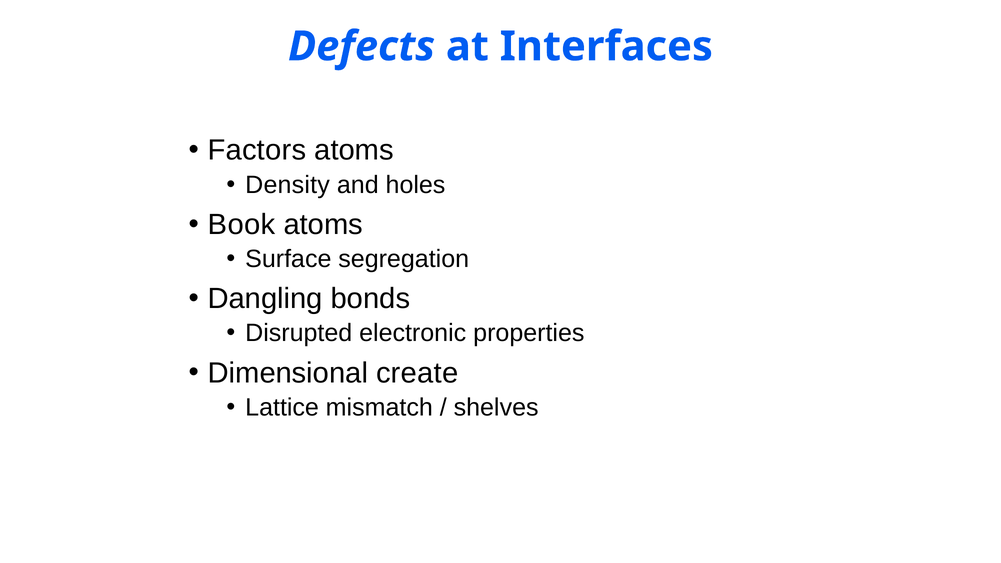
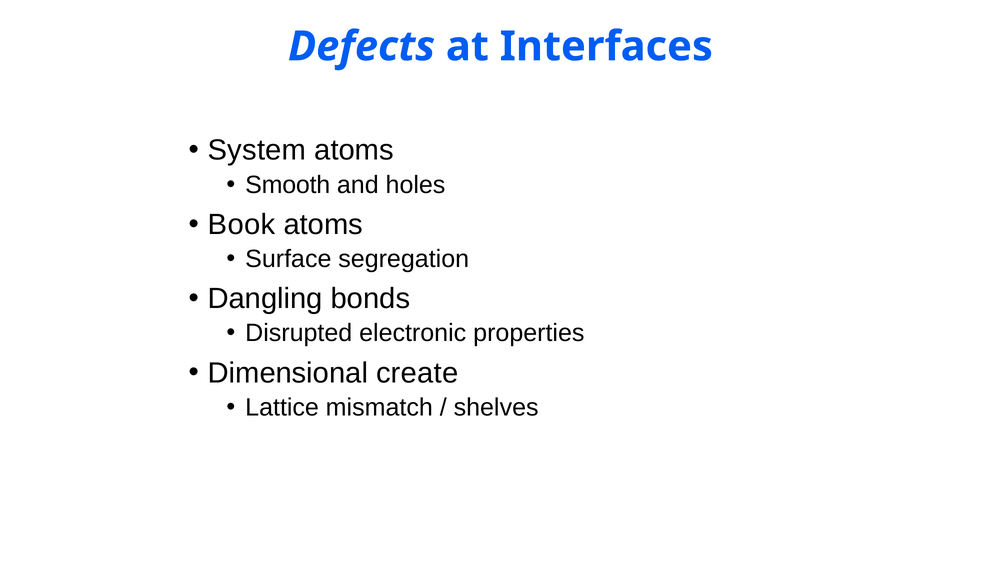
Factors: Factors -> System
Density: Density -> Smooth
